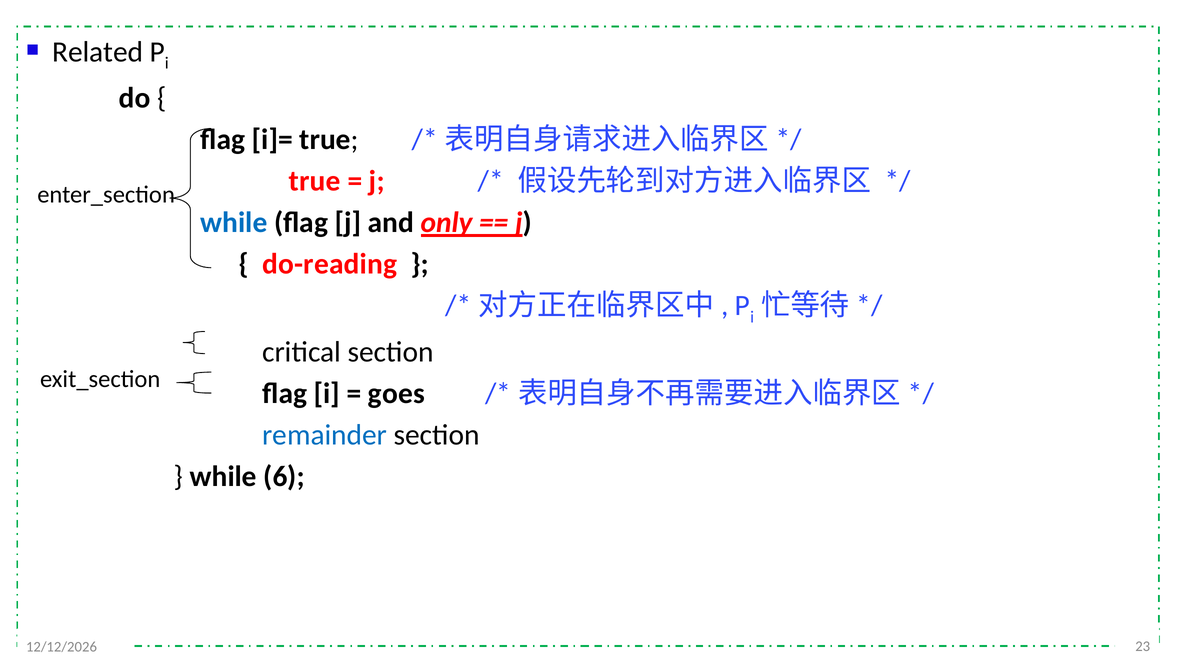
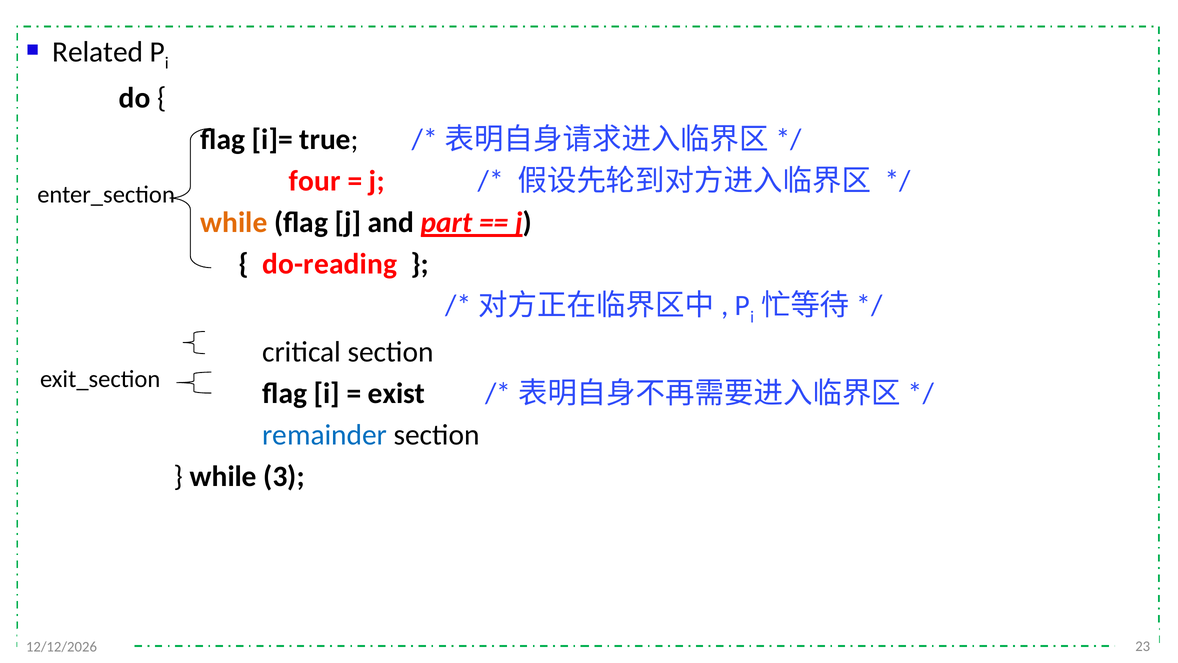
true at (315, 181): true -> four
while at (234, 223) colour: blue -> orange
only: only -> part
goes: goes -> exist
6: 6 -> 3
